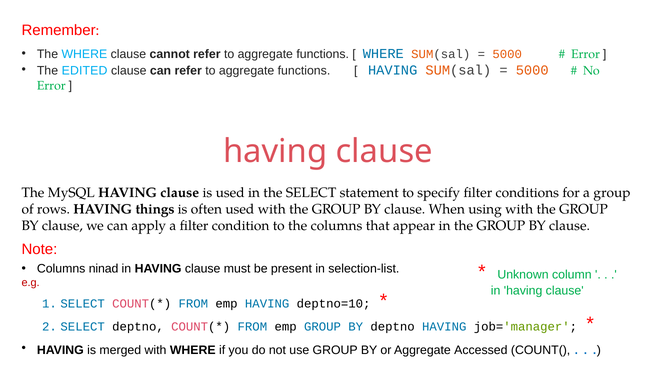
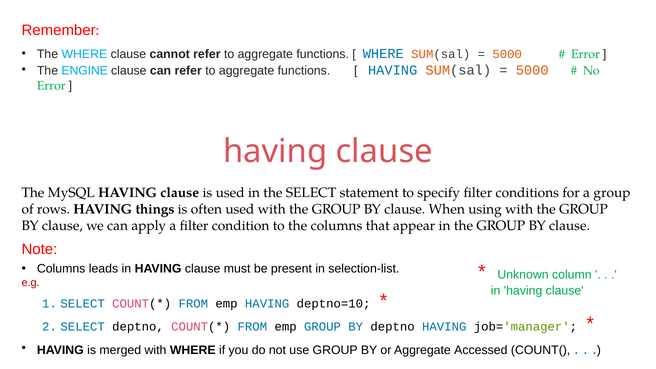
EDITED: EDITED -> ENGINE
ninad: ninad -> leads
